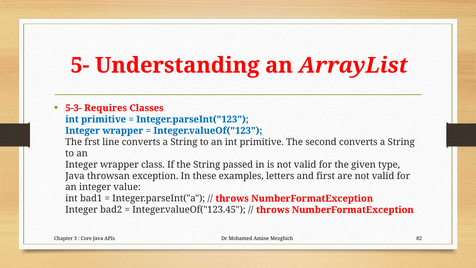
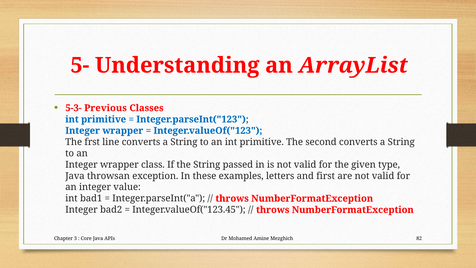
Requires: Requires -> Previous
